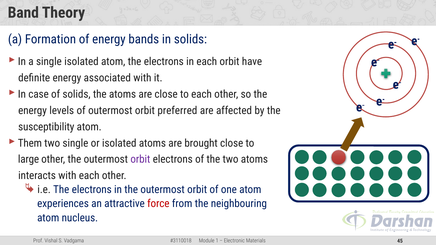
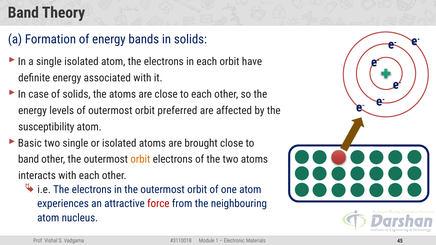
Them: Them -> Basic
large at (29, 160): large -> band
orbit at (140, 160) colour: purple -> orange
